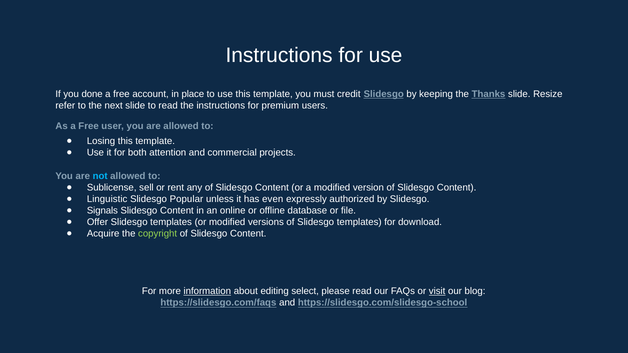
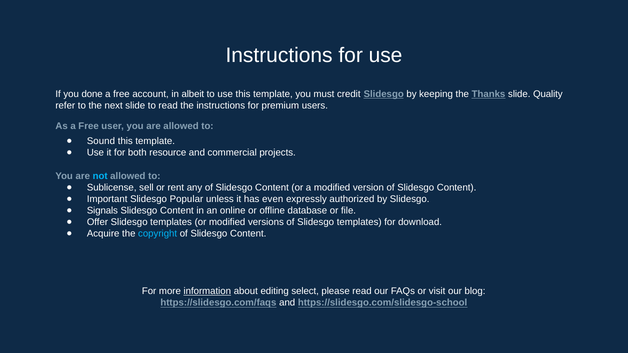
place: place -> albeit
Resize: Resize -> Quality
Losing: Losing -> Sound
attention: attention -> resource
Linguistic: Linguistic -> Important
copyright colour: light green -> light blue
visit underline: present -> none
